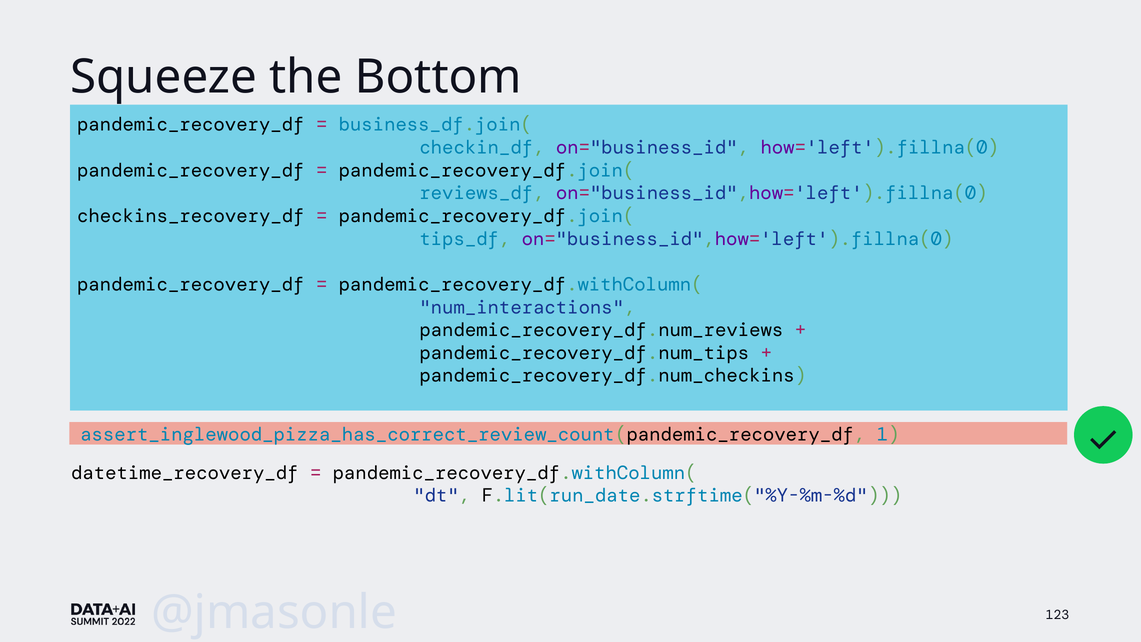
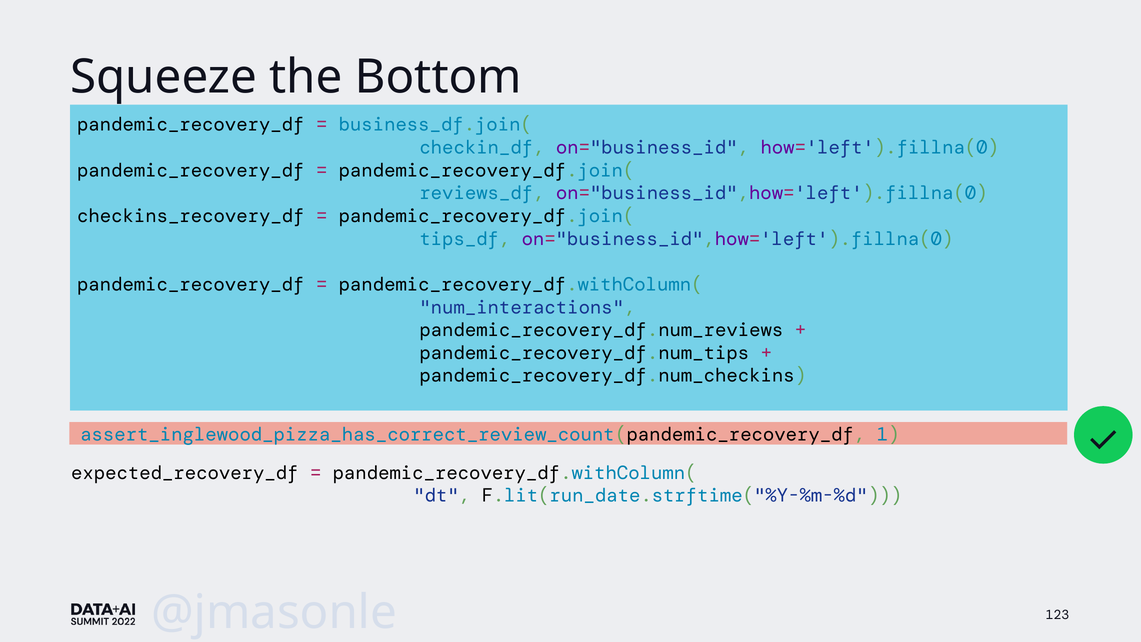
datetime_recovery_df: datetime_recovery_df -> expected_recovery_df
